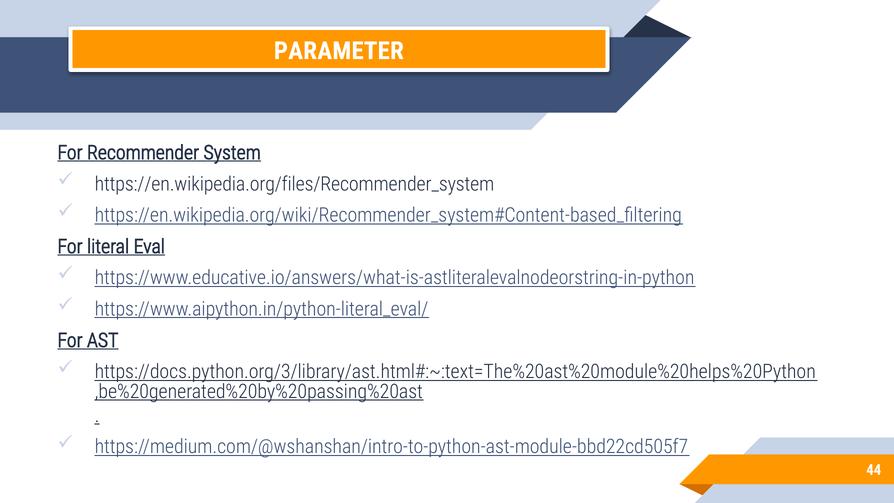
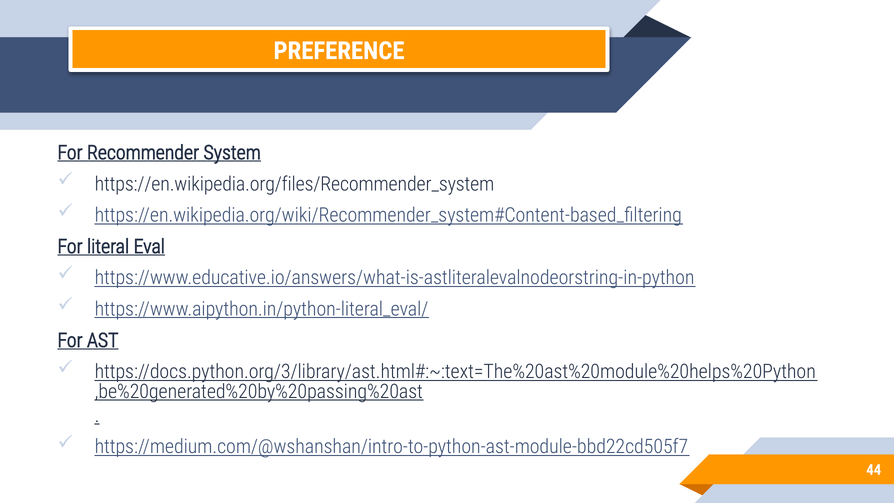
PARAMETER: PARAMETER -> PREFERENCE
